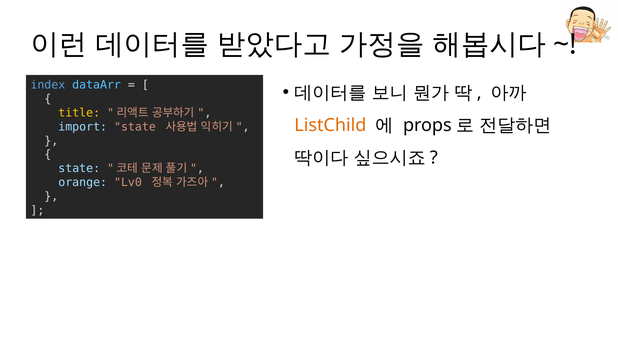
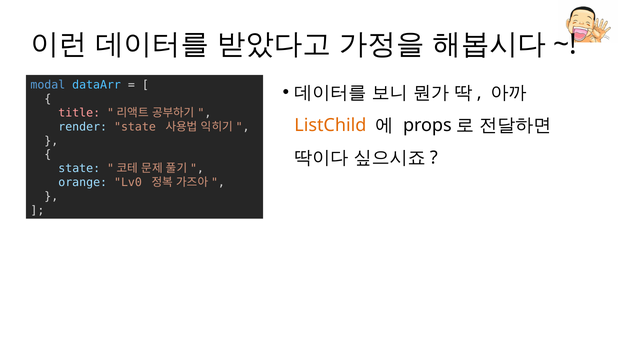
index: index -> modal
title colour: yellow -> pink
import: import -> render
